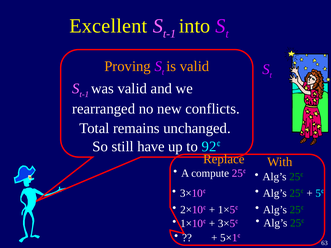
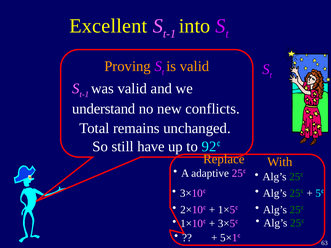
rearranged: rearranged -> understand
compute: compute -> adaptive
